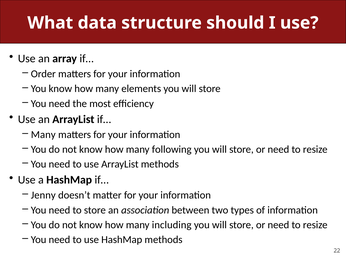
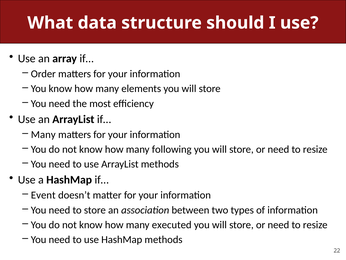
Jenny: Jenny -> Event
including: including -> executed
